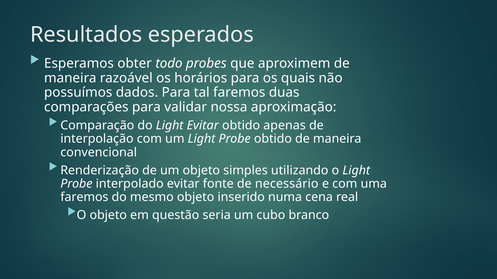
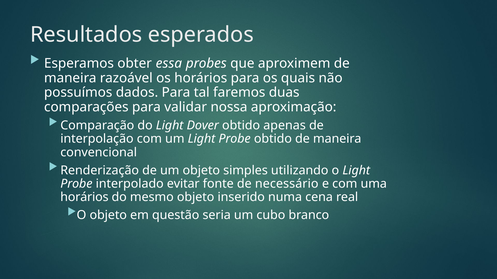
todo: todo -> essa
Light Evitar: Evitar -> Dover
faremos at (84, 197): faremos -> horários
